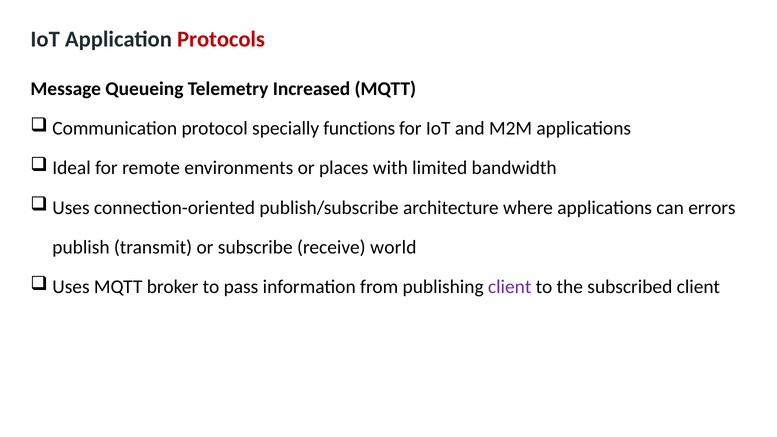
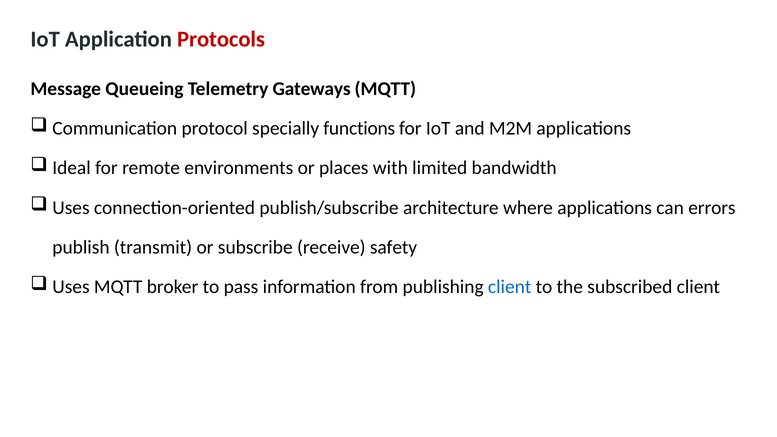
Increased: Increased -> Gateways
world: world -> safety
client at (510, 287) colour: purple -> blue
